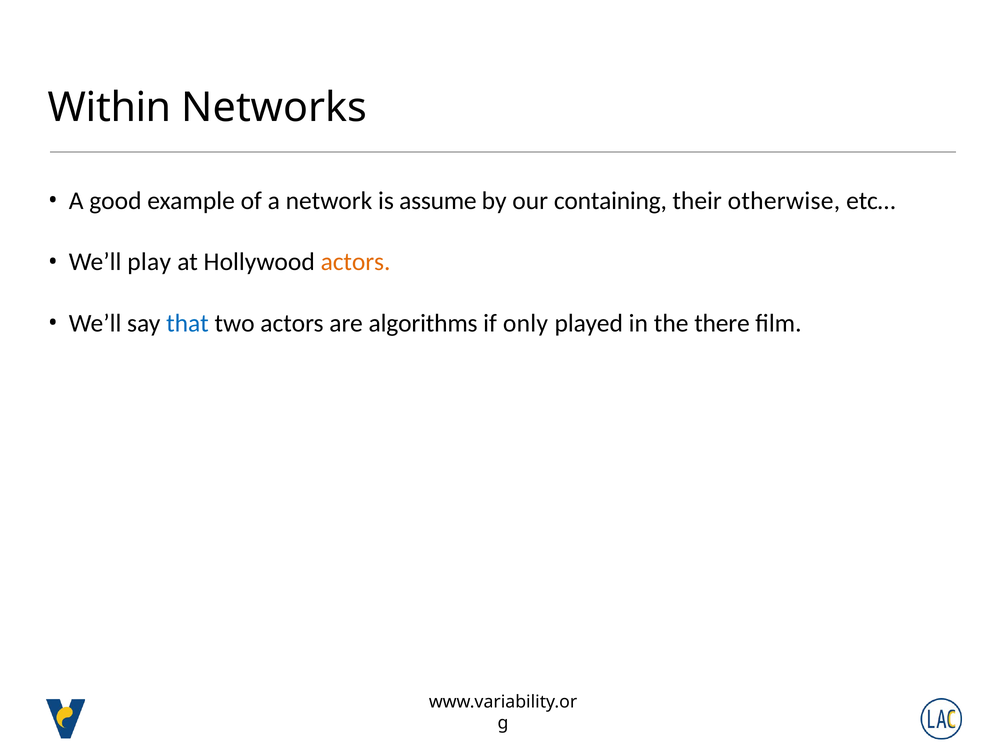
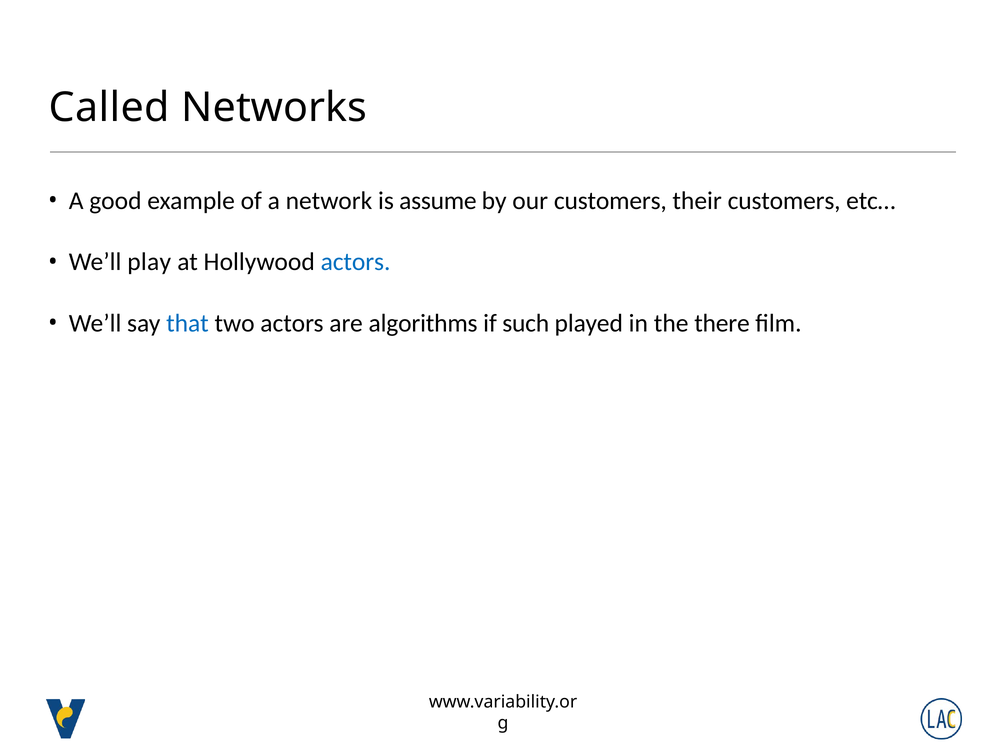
Within: Within -> Called
our containing: containing -> customers
their otherwise: otherwise -> customers
actors at (356, 262) colour: orange -> blue
only: only -> such
